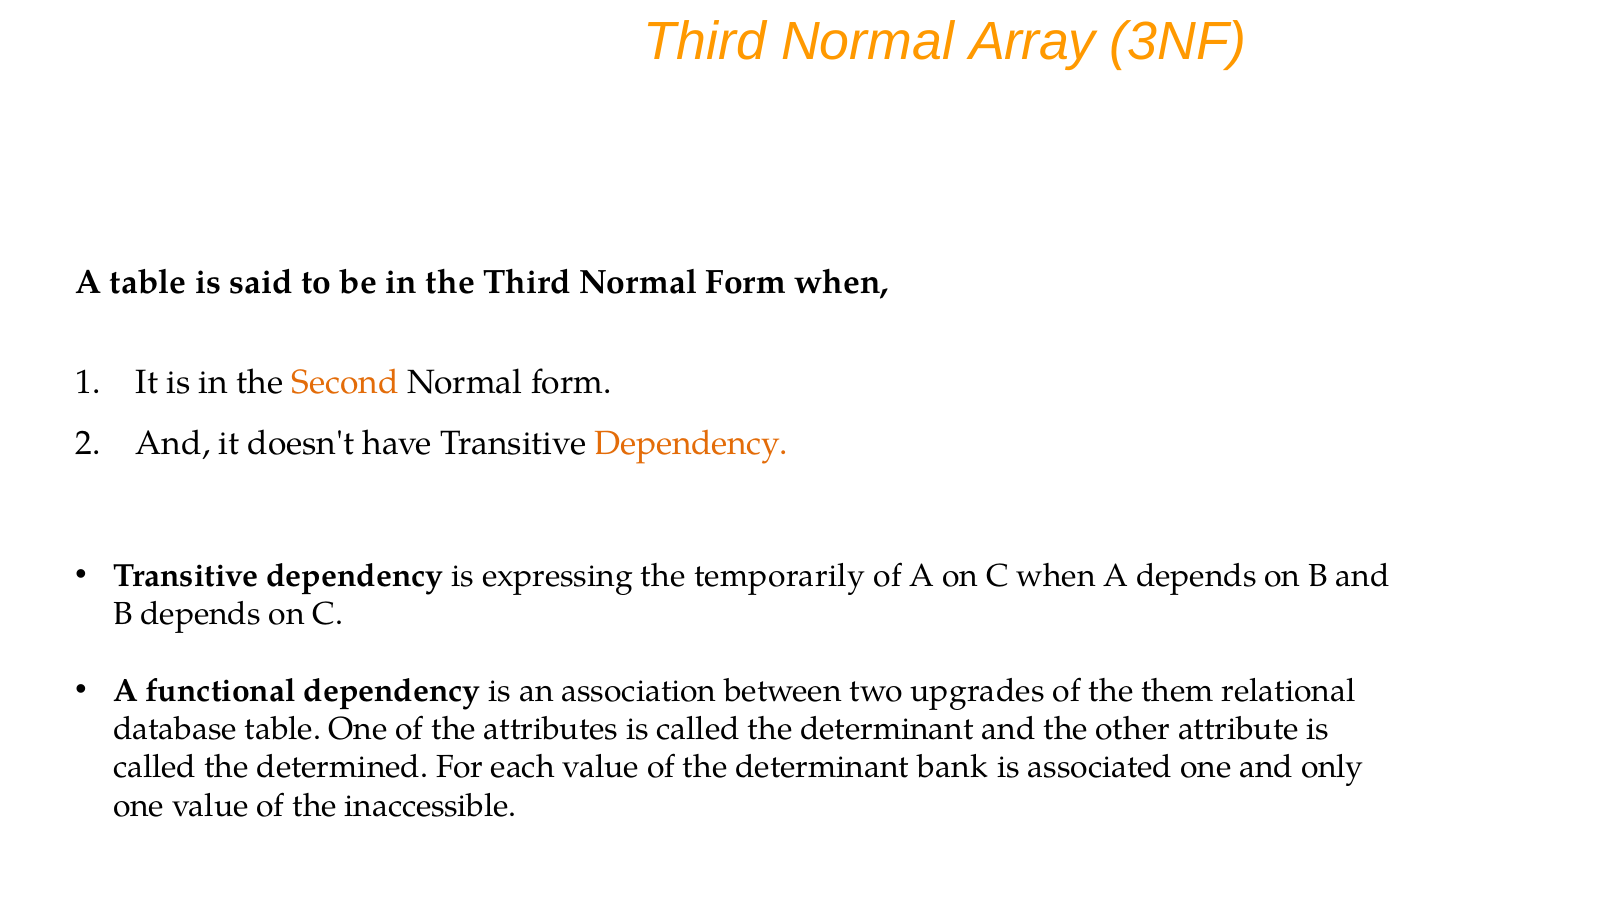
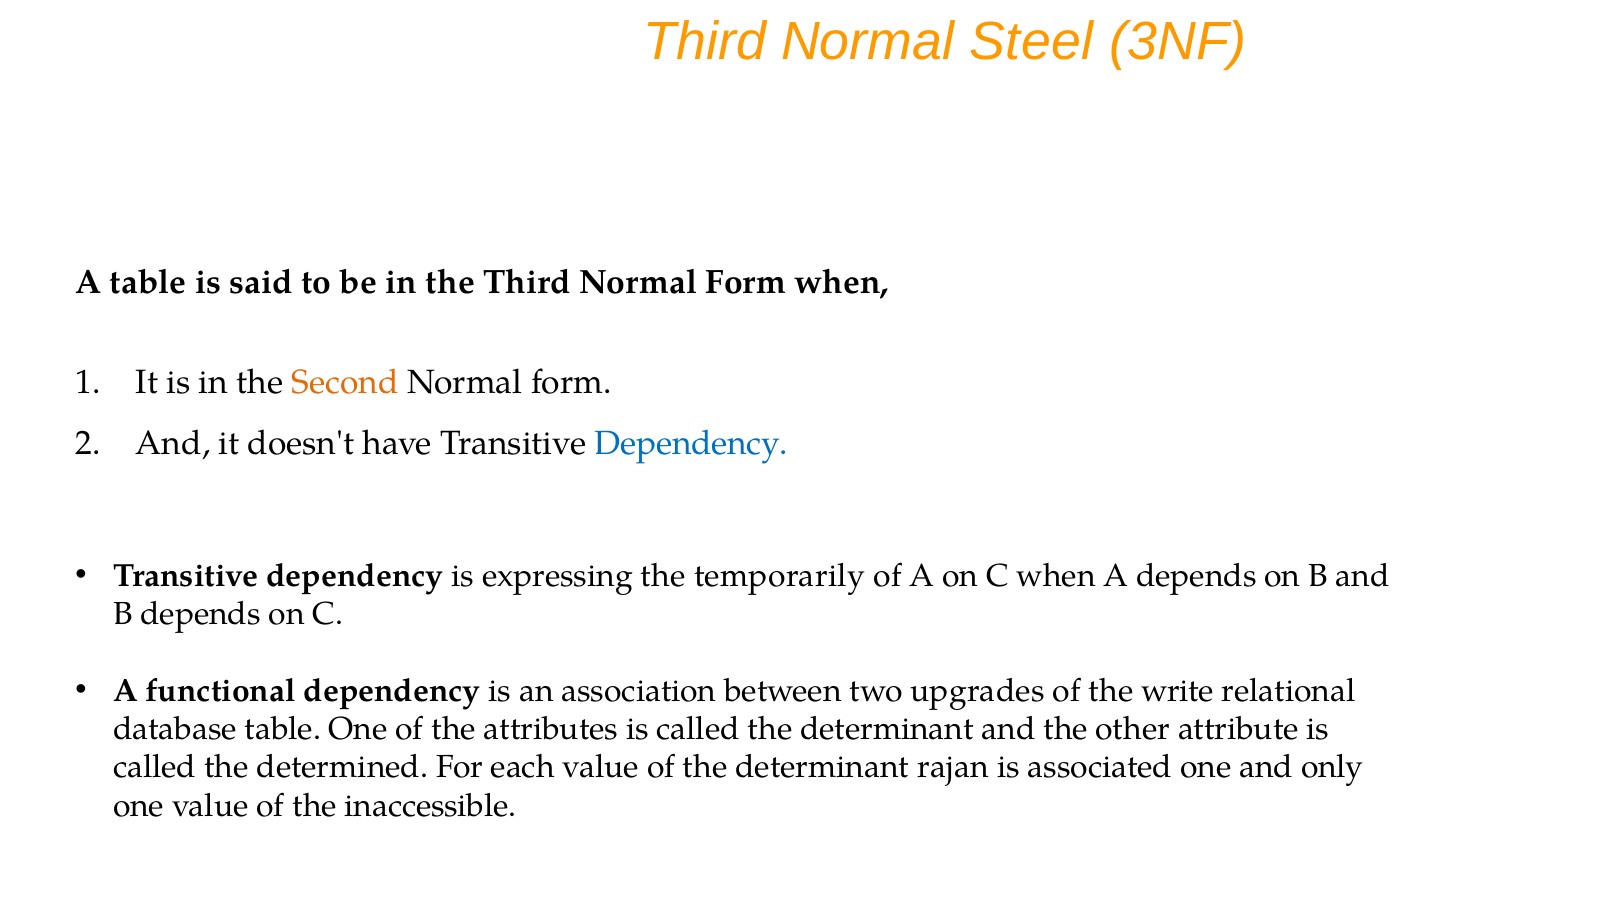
Array: Array -> Steel
Dependency at (691, 443) colour: orange -> blue
them: them -> write
bank: bank -> rajan
